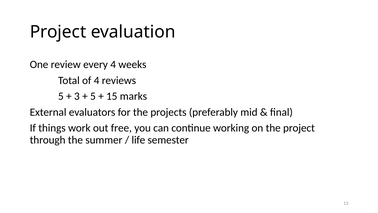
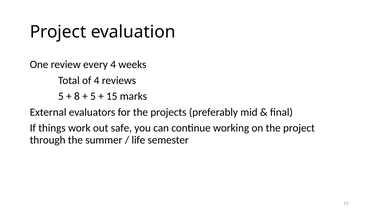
3: 3 -> 8
free: free -> safe
